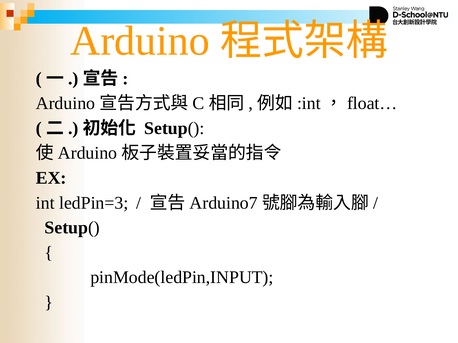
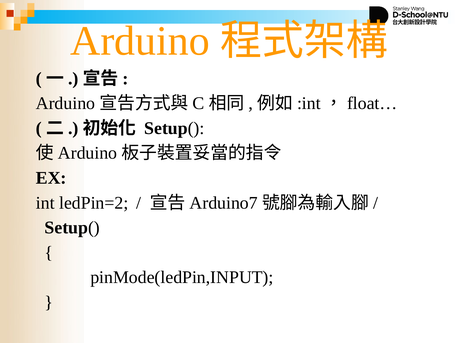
ledPin=3: ledPin=3 -> ledPin=2
